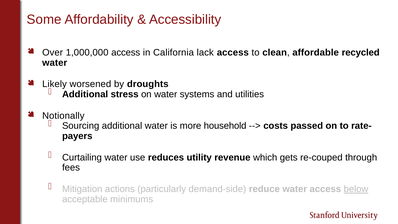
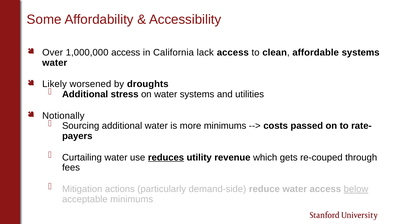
affordable recycled: recycled -> systems
more household: household -> minimums
reduces underline: none -> present
